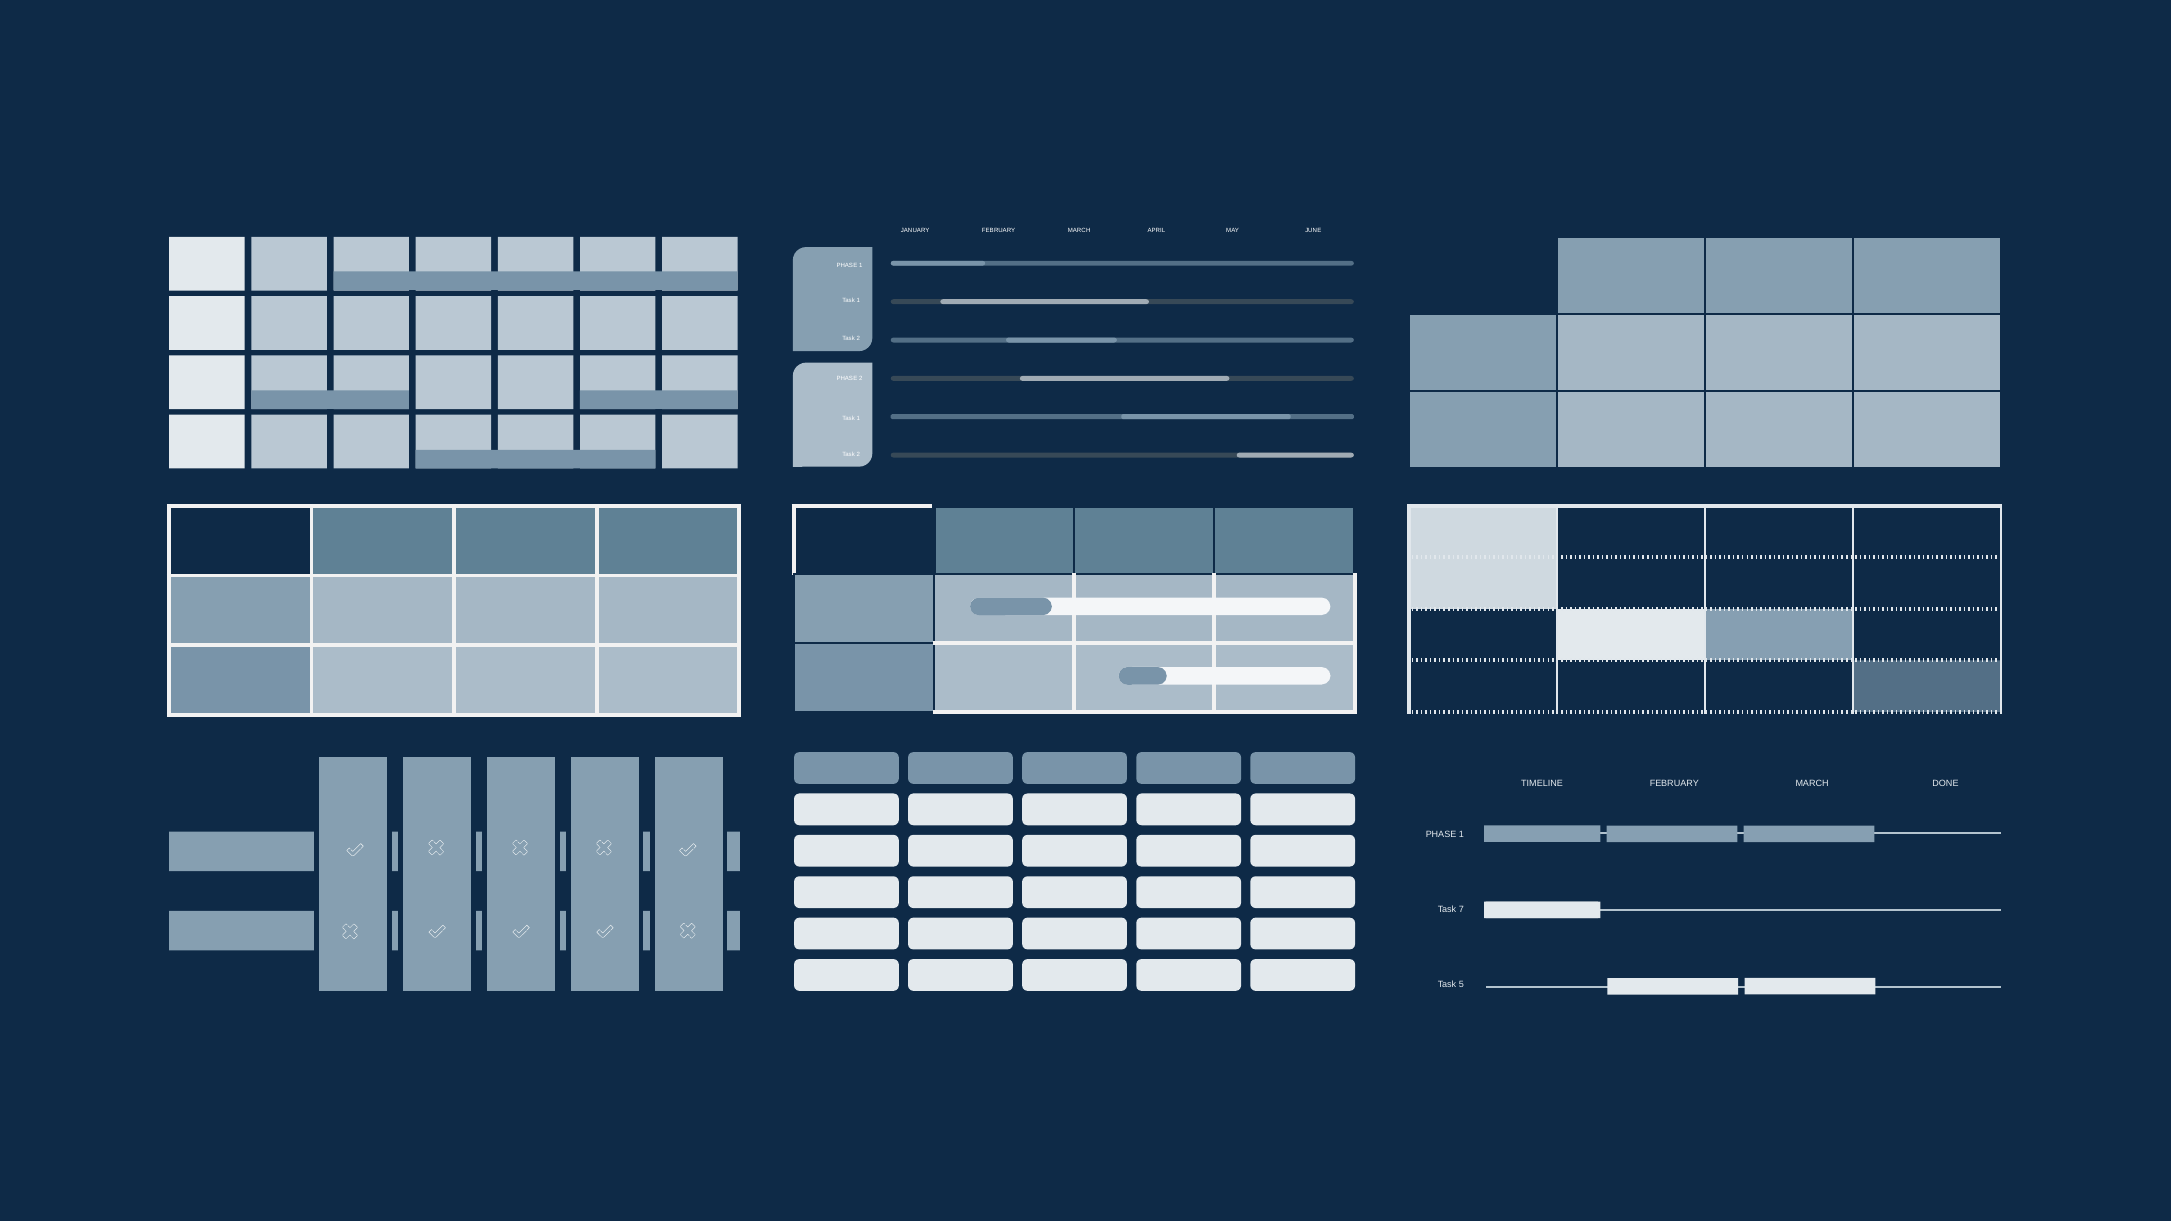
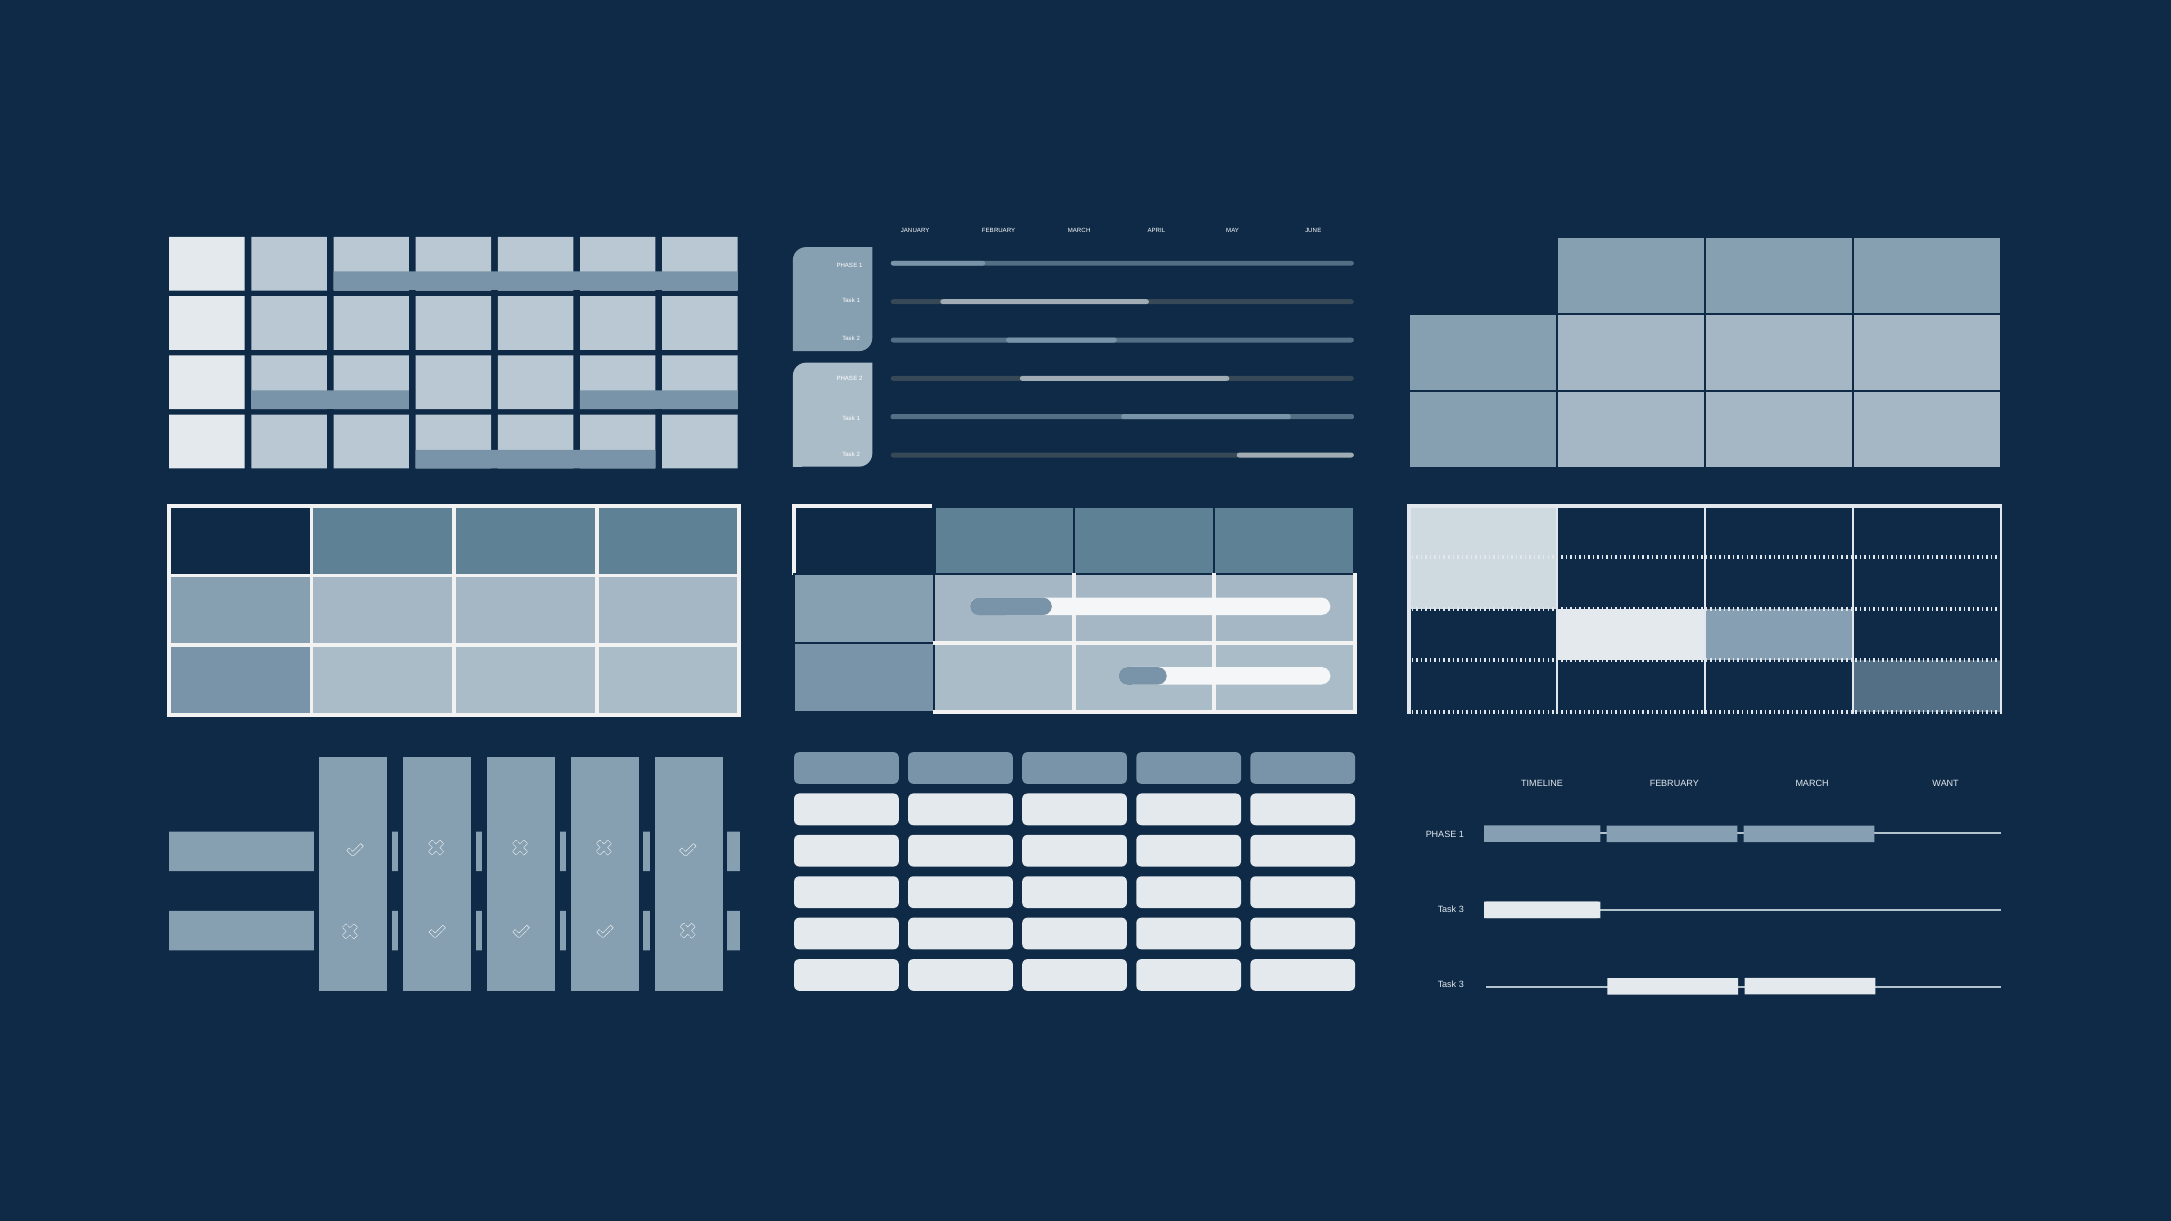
DONE: DONE -> WANT
7 at (1461, 909): 7 -> 3
5 at (1461, 984): 5 -> 3
